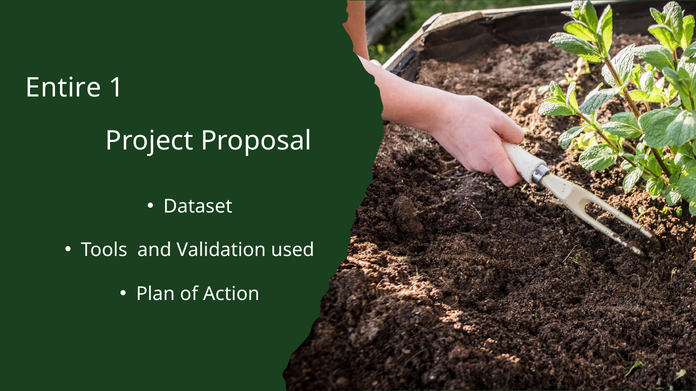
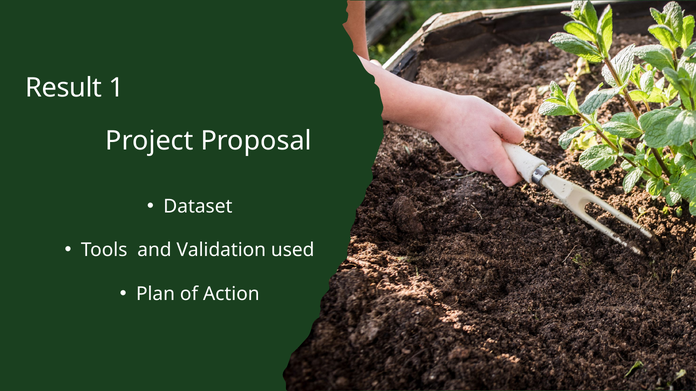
Entire: Entire -> Result
